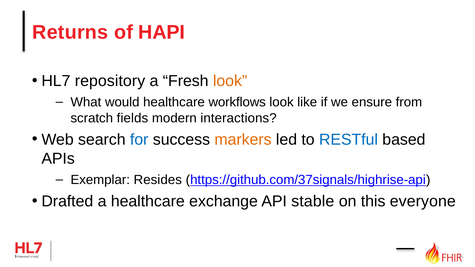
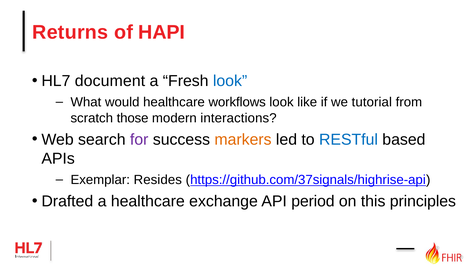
repository: repository -> document
look at (230, 81) colour: orange -> blue
ensure: ensure -> tutorial
fields: fields -> those
for colour: blue -> purple
stable: stable -> period
everyone: everyone -> principles
